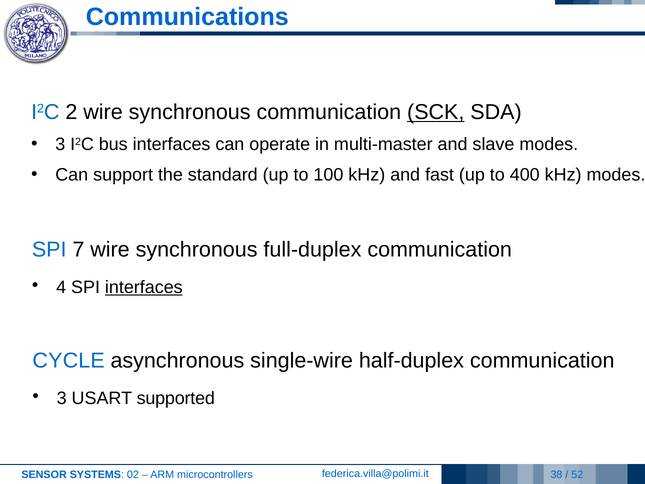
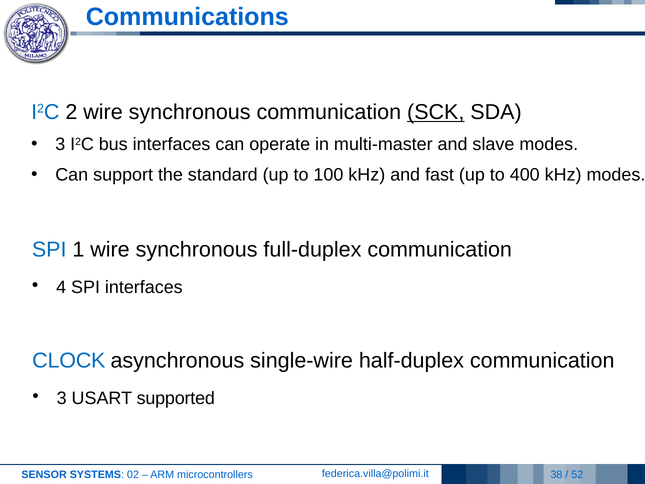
7: 7 -> 1
interfaces at (144, 287) underline: present -> none
CYCLE: CYCLE -> CLOCK
